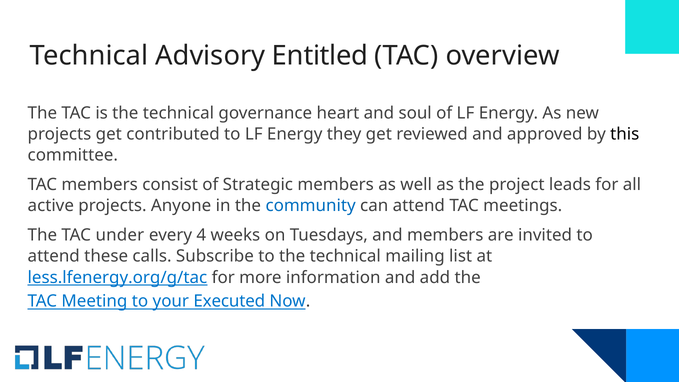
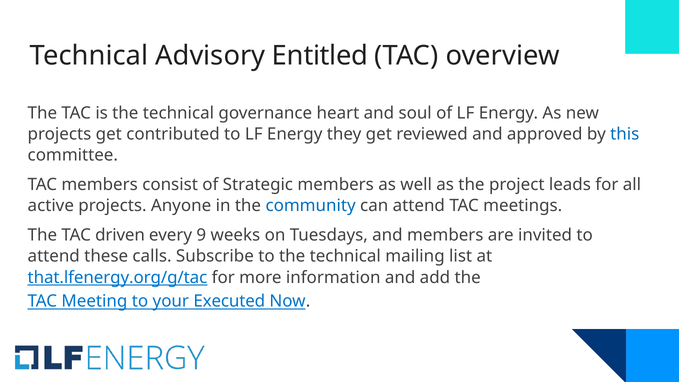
this colour: black -> blue
under: under -> driven
4: 4 -> 9
less.lfenergy.org/g/tac: less.lfenergy.org/g/tac -> that.lfenergy.org/g/tac
